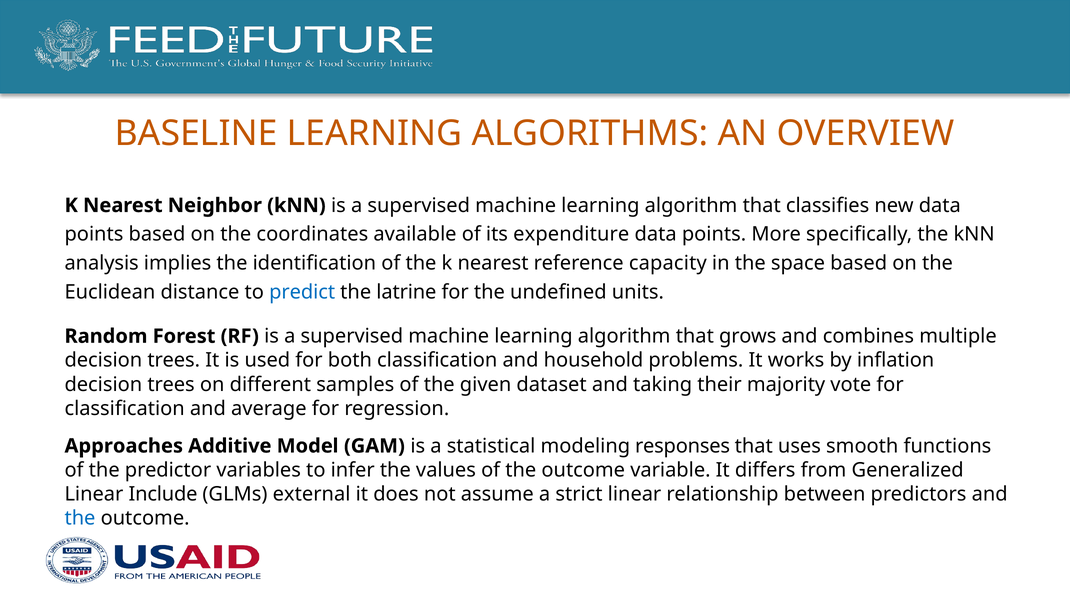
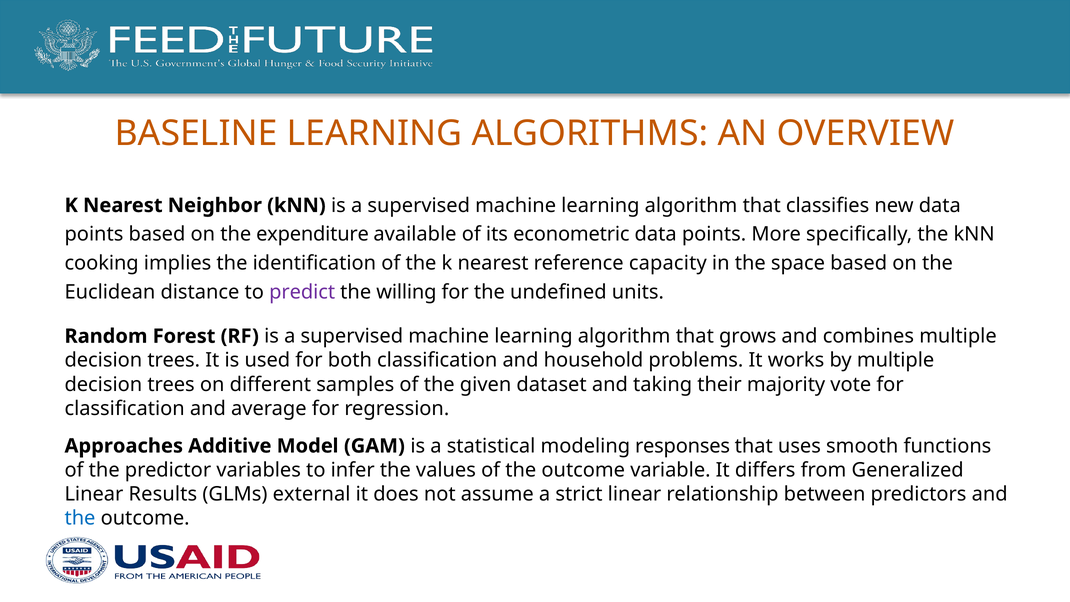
coordinates: coordinates -> expenditure
expenditure: expenditure -> econometric
analysis: analysis -> cooking
predict colour: blue -> purple
latrine: latrine -> willing
by inflation: inflation -> multiple
Include: Include -> Results
